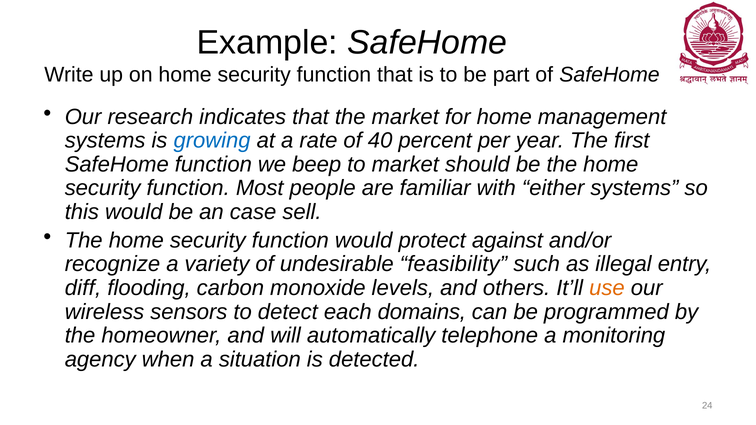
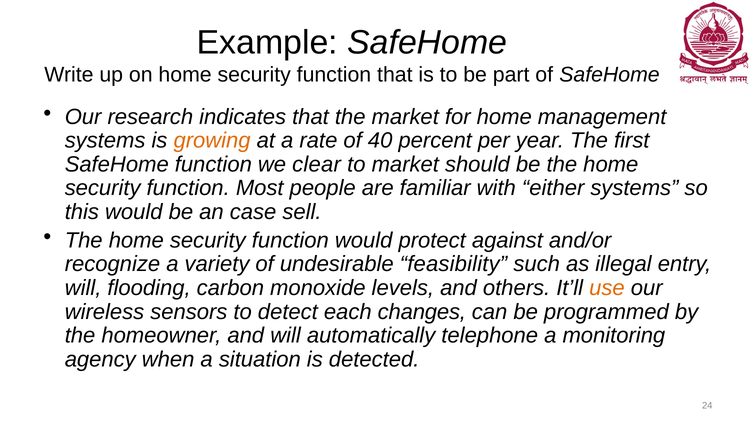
growing colour: blue -> orange
beep: beep -> clear
diff at (83, 288): diff -> will
domains: domains -> changes
